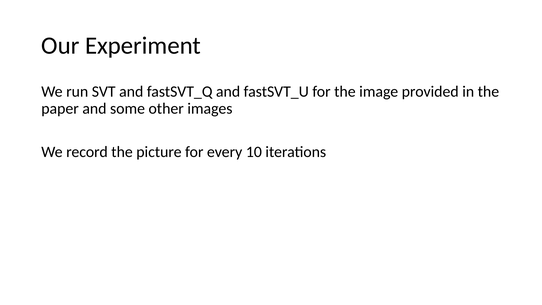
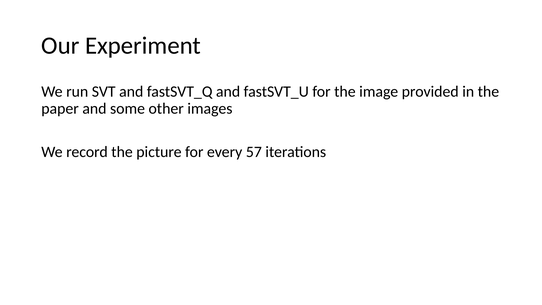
10: 10 -> 57
